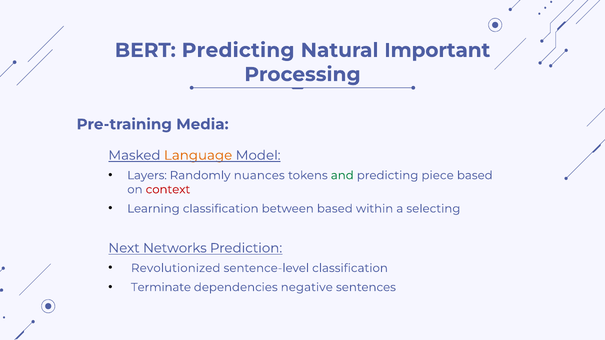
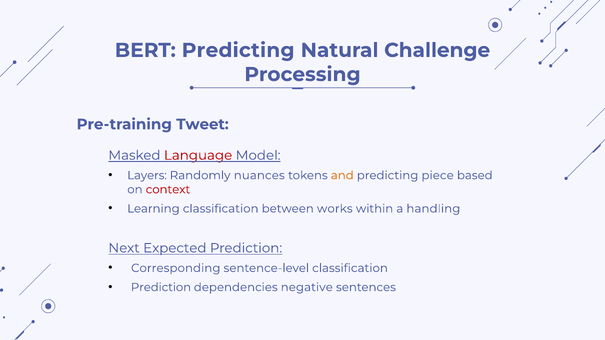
Important: Important -> Challenge
Media: Media -> Tweet
Language colour: orange -> red
and colour: green -> orange
between based: based -> works
selecting: selecting -> handling
Networks: Networks -> Expected
Revolutionized: Revolutionized -> Corresponding
Terminate at (161, 288): Terminate -> Prediction
